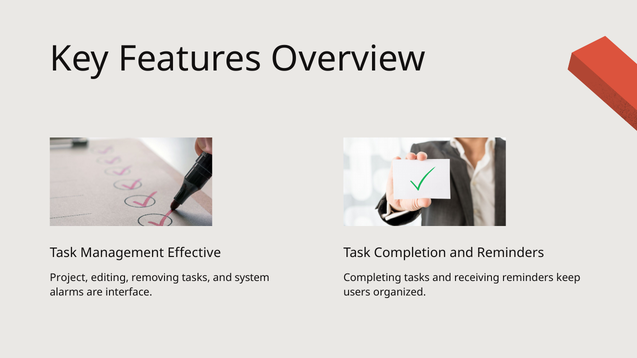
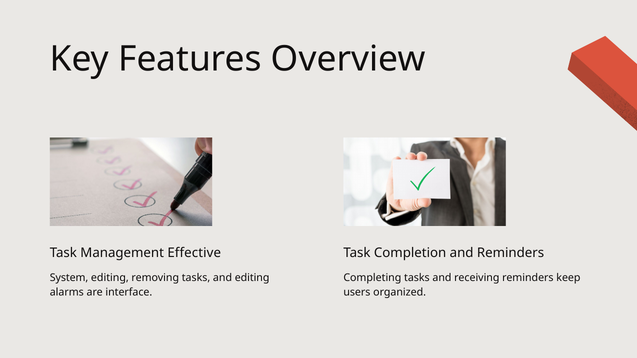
Project: Project -> System
and system: system -> editing
